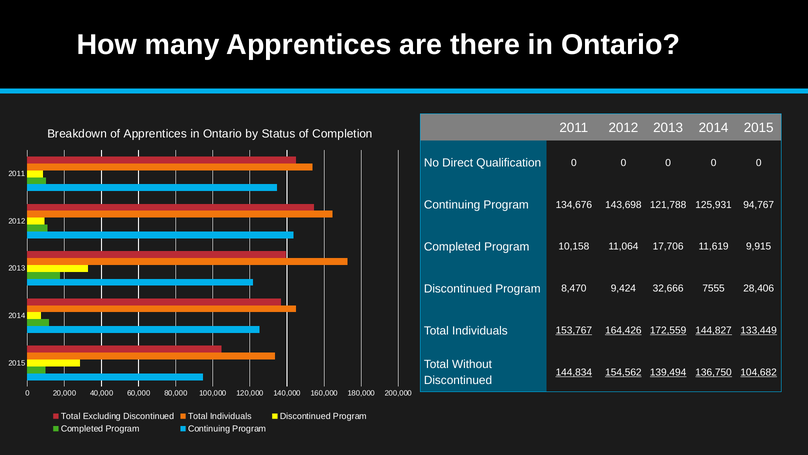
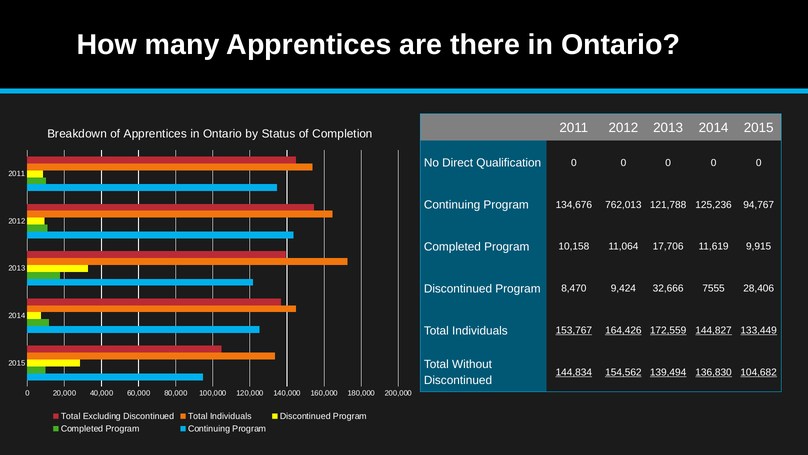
143,698: 143,698 -> 762,013
125,931: 125,931 -> 125,236
136,750: 136,750 -> 136,830
